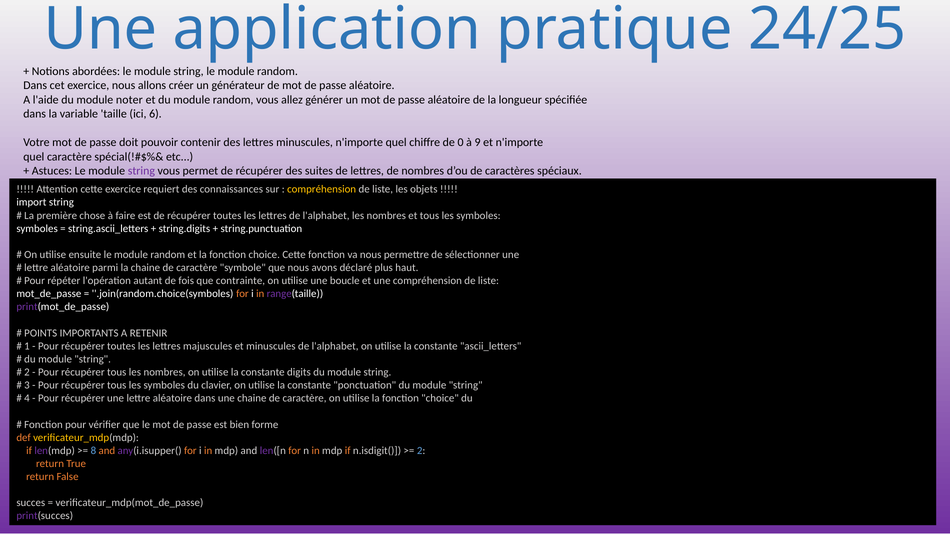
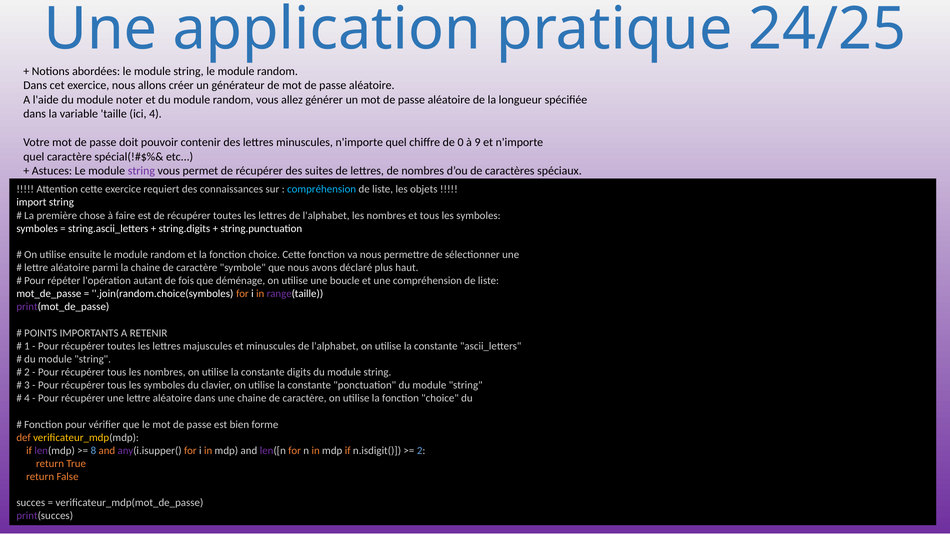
ici 6: 6 -> 4
compréhension at (322, 189) colour: yellow -> light blue
contrainte: contrainte -> déménage
